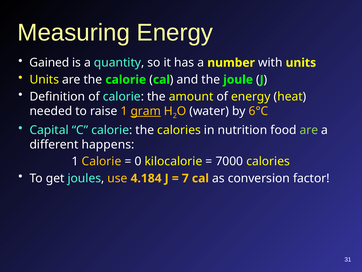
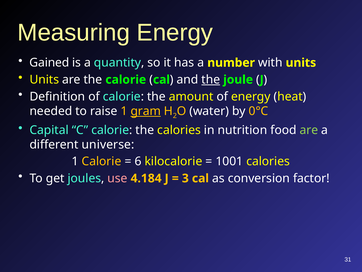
the at (211, 80) underline: none -> present
6°C: 6°C -> 0°C
happens: happens -> universe
0: 0 -> 6
7000: 7000 -> 1001
use colour: yellow -> pink
7: 7 -> 3
